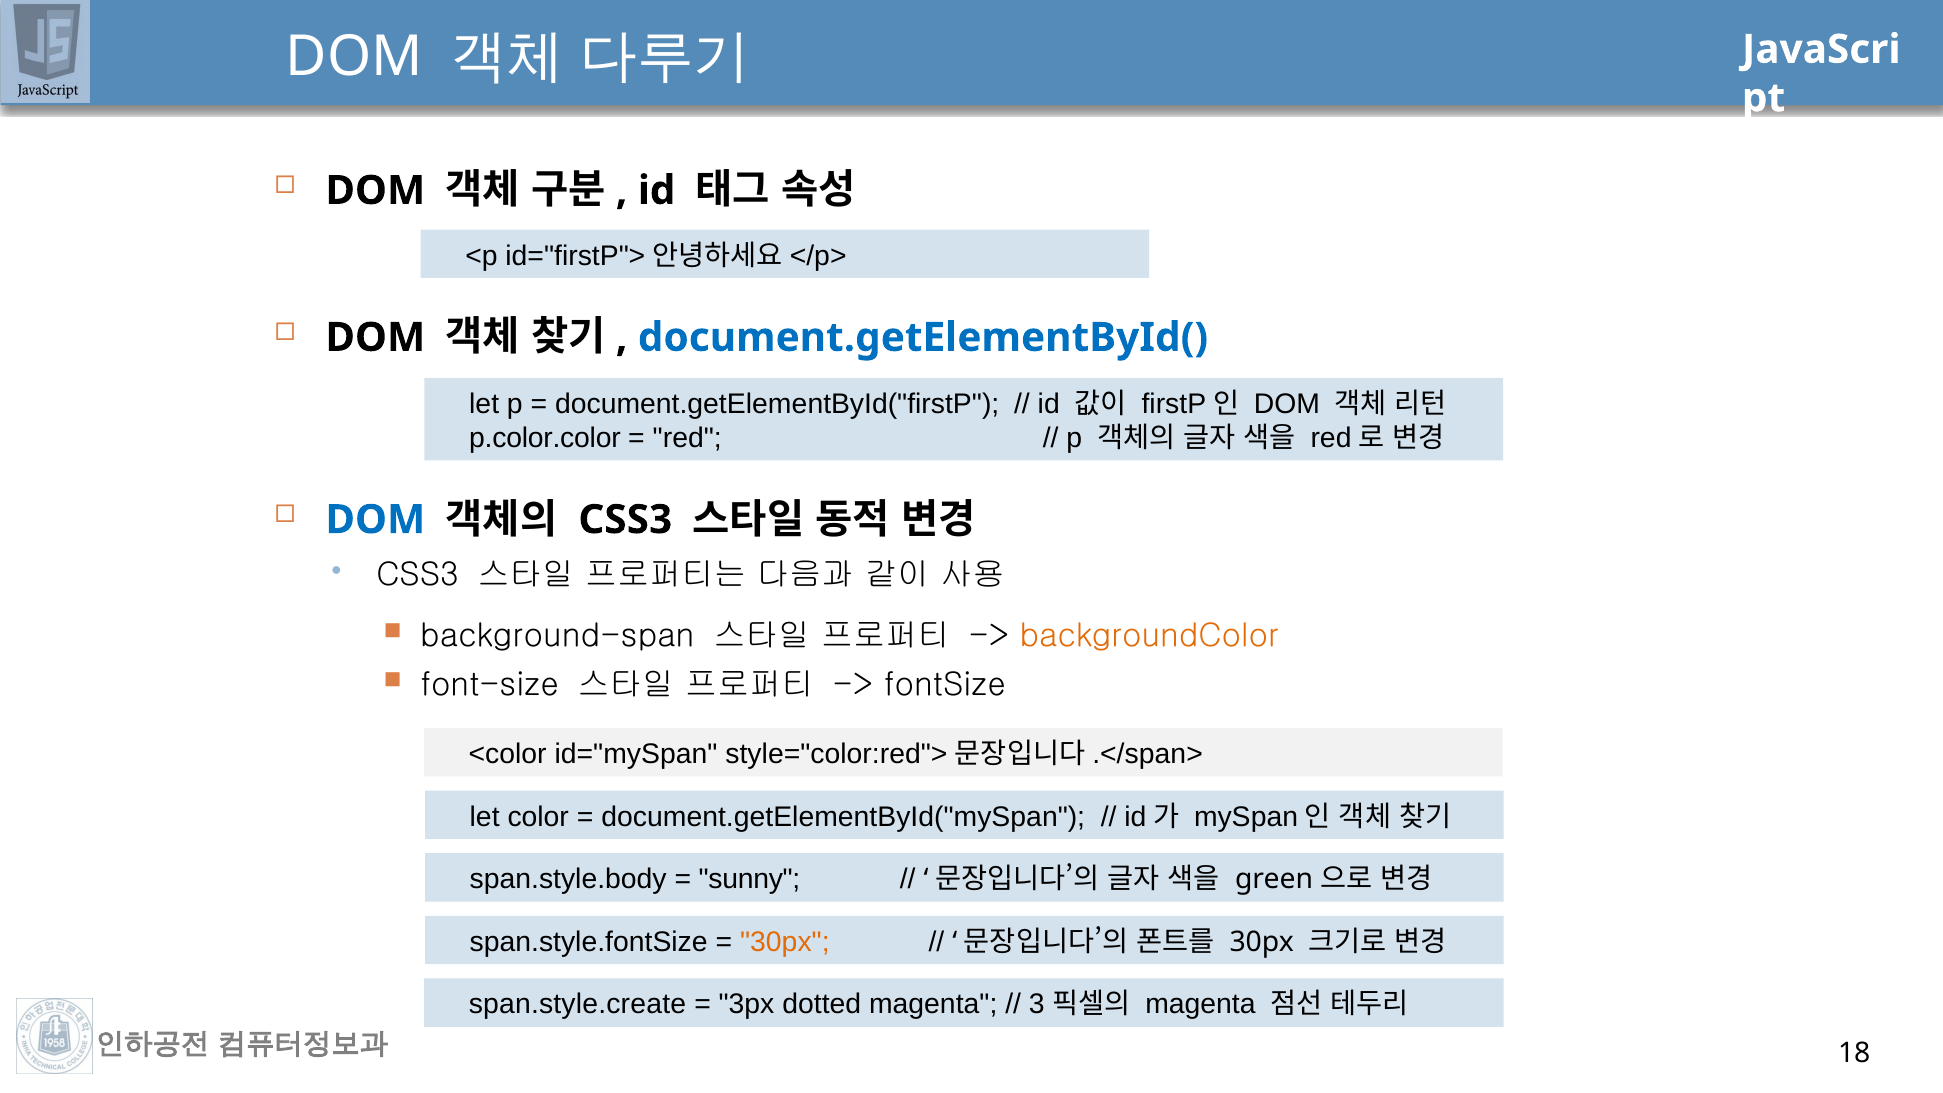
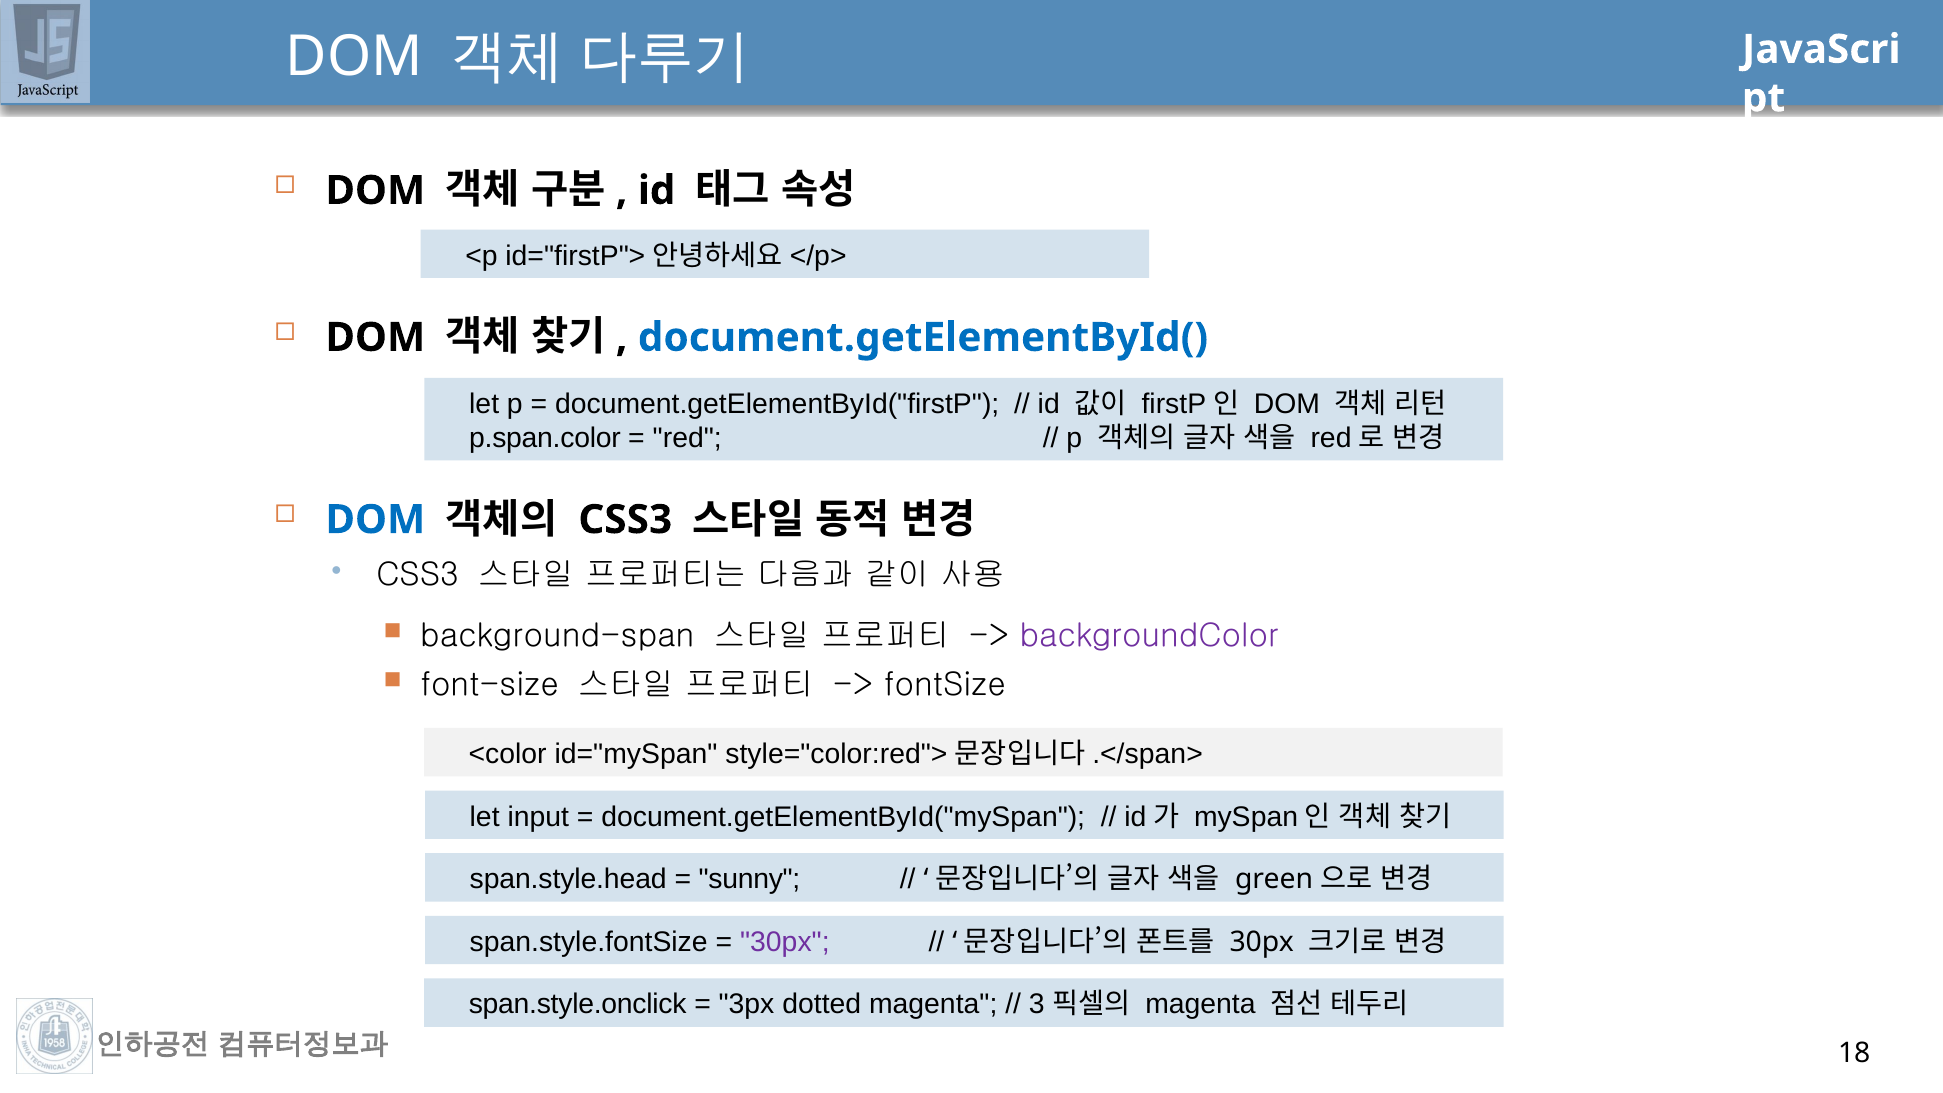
p.color.color: p.color.color -> p.span.color
backgroundColor colour: orange -> purple
color: color -> input
span.style.body: span.style.body -> span.style.head
30px at (785, 942) colour: orange -> purple
span.style.create: span.style.create -> span.style.onclick
